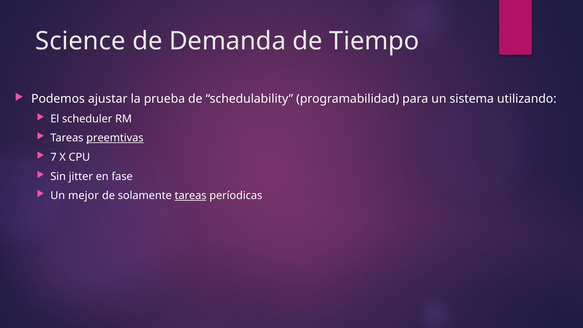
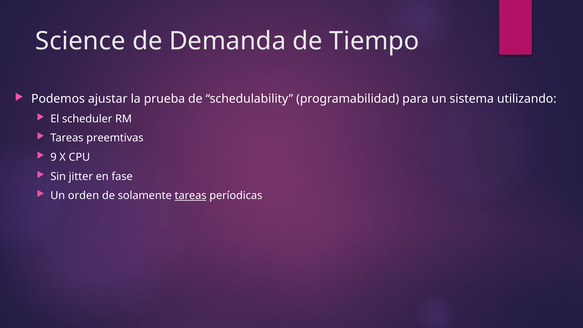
preemtivas underline: present -> none
7: 7 -> 9
mejor: mejor -> orden
